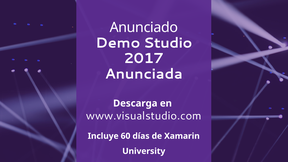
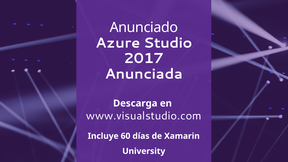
Demo: Demo -> Azure
